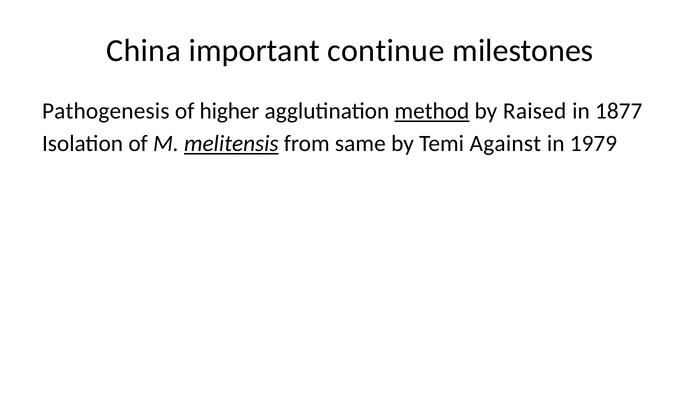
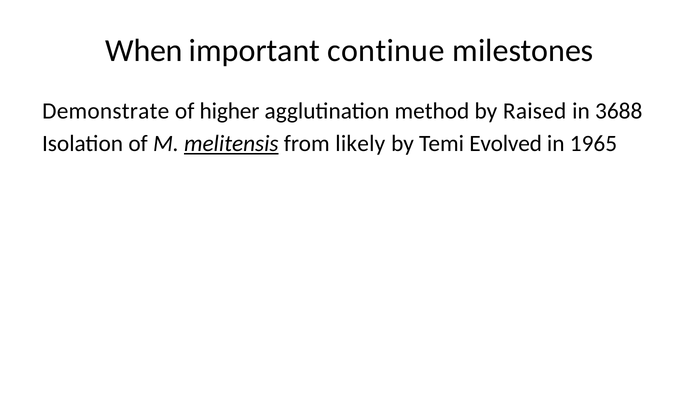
China: China -> When
Pathogenesis: Pathogenesis -> Demonstrate
method underline: present -> none
1877: 1877 -> 3688
same: same -> likely
Against: Against -> Evolved
1979: 1979 -> 1965
